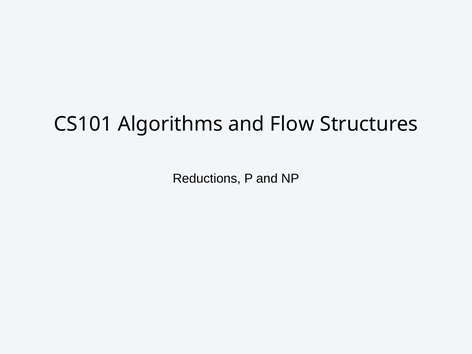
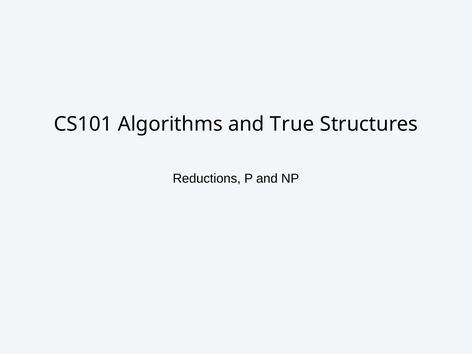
Flow: Flow -> True
